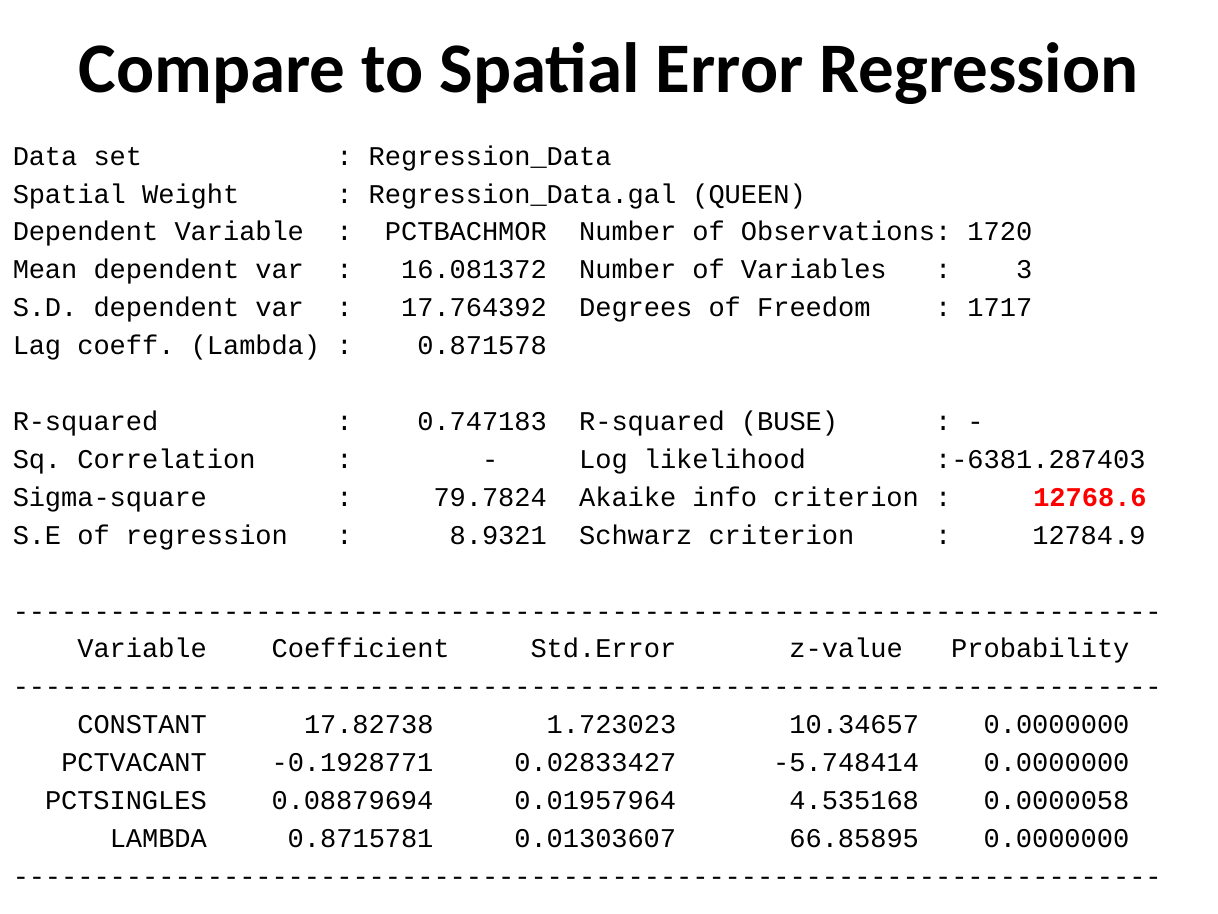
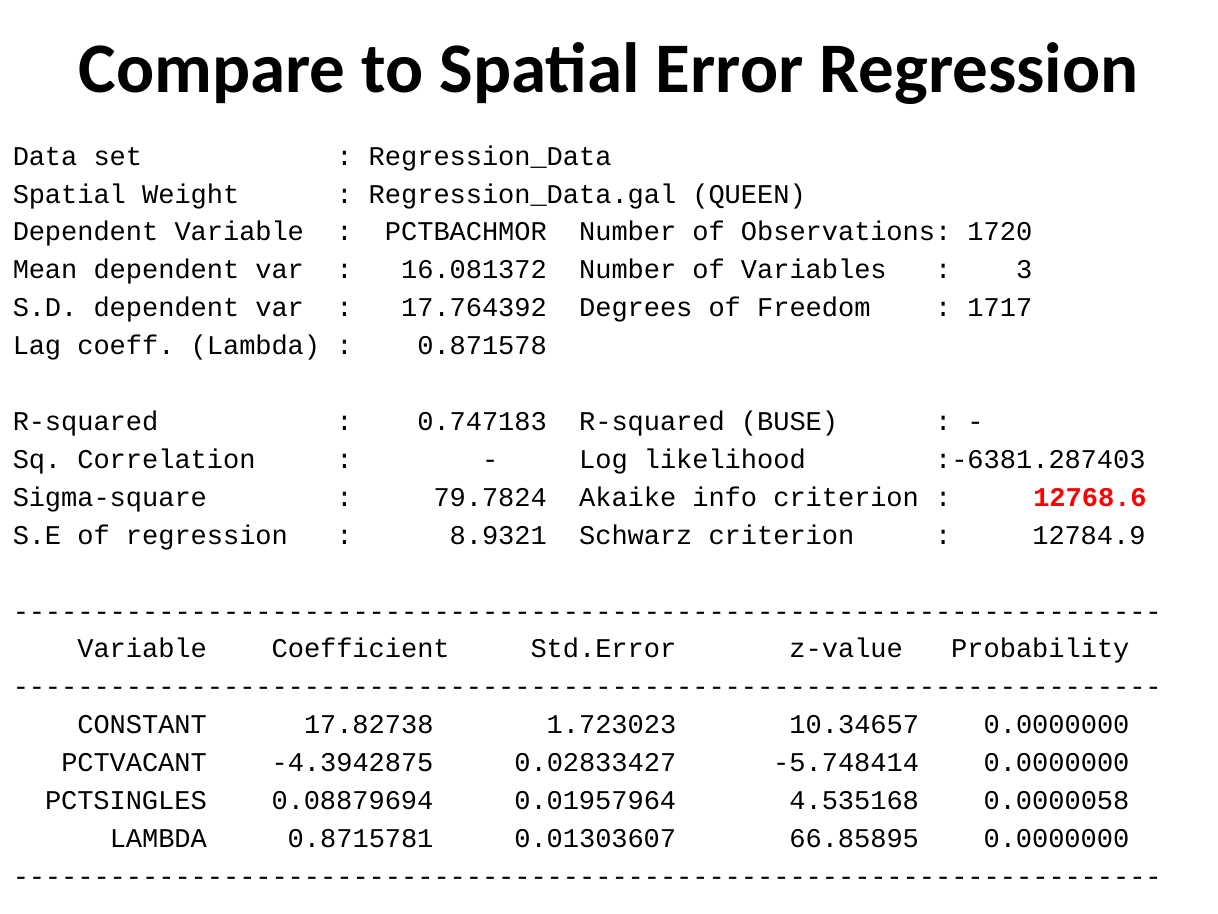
-0.1928771: -0.1928771 -> -4.3942875
